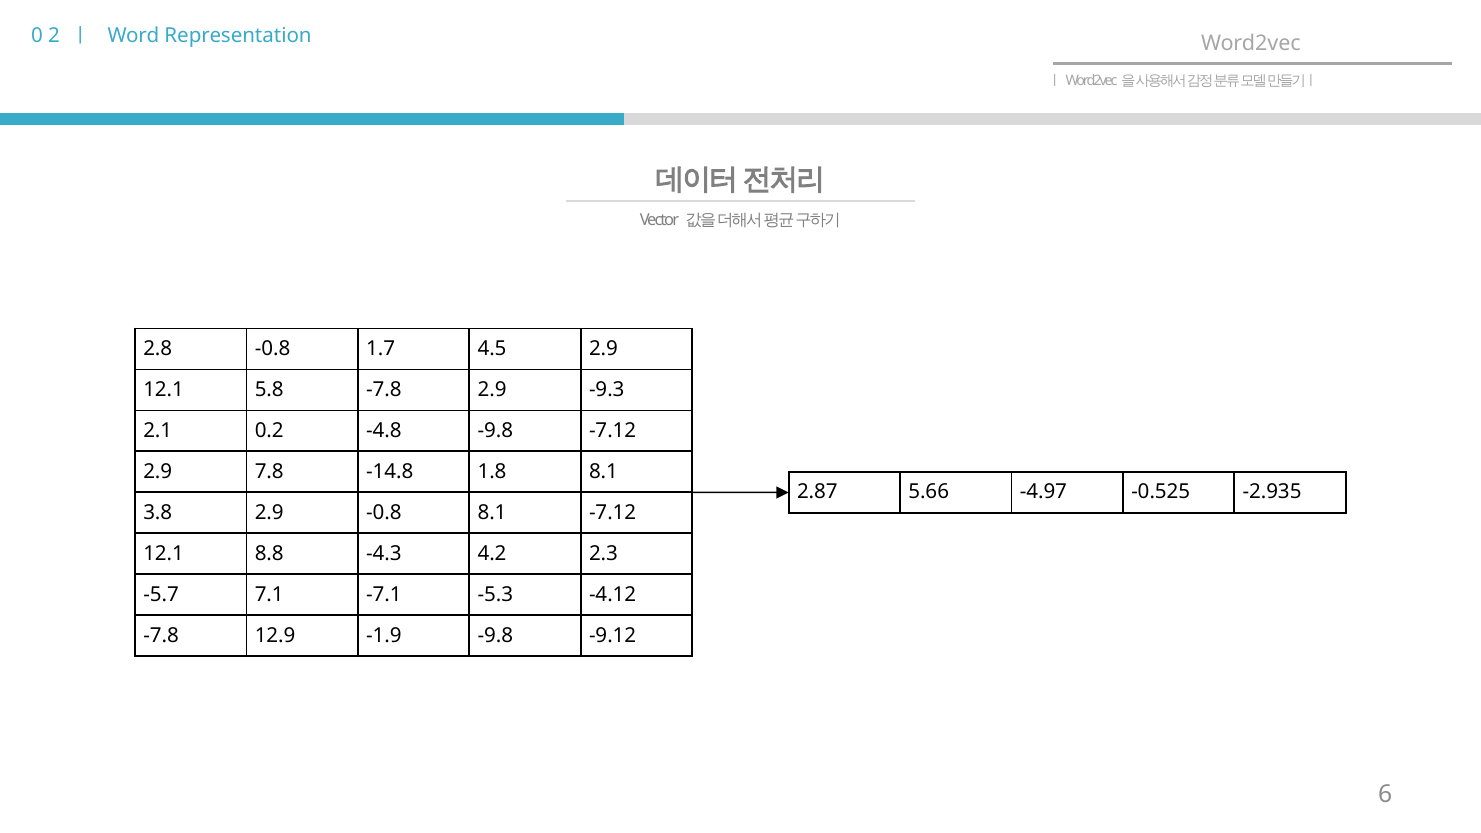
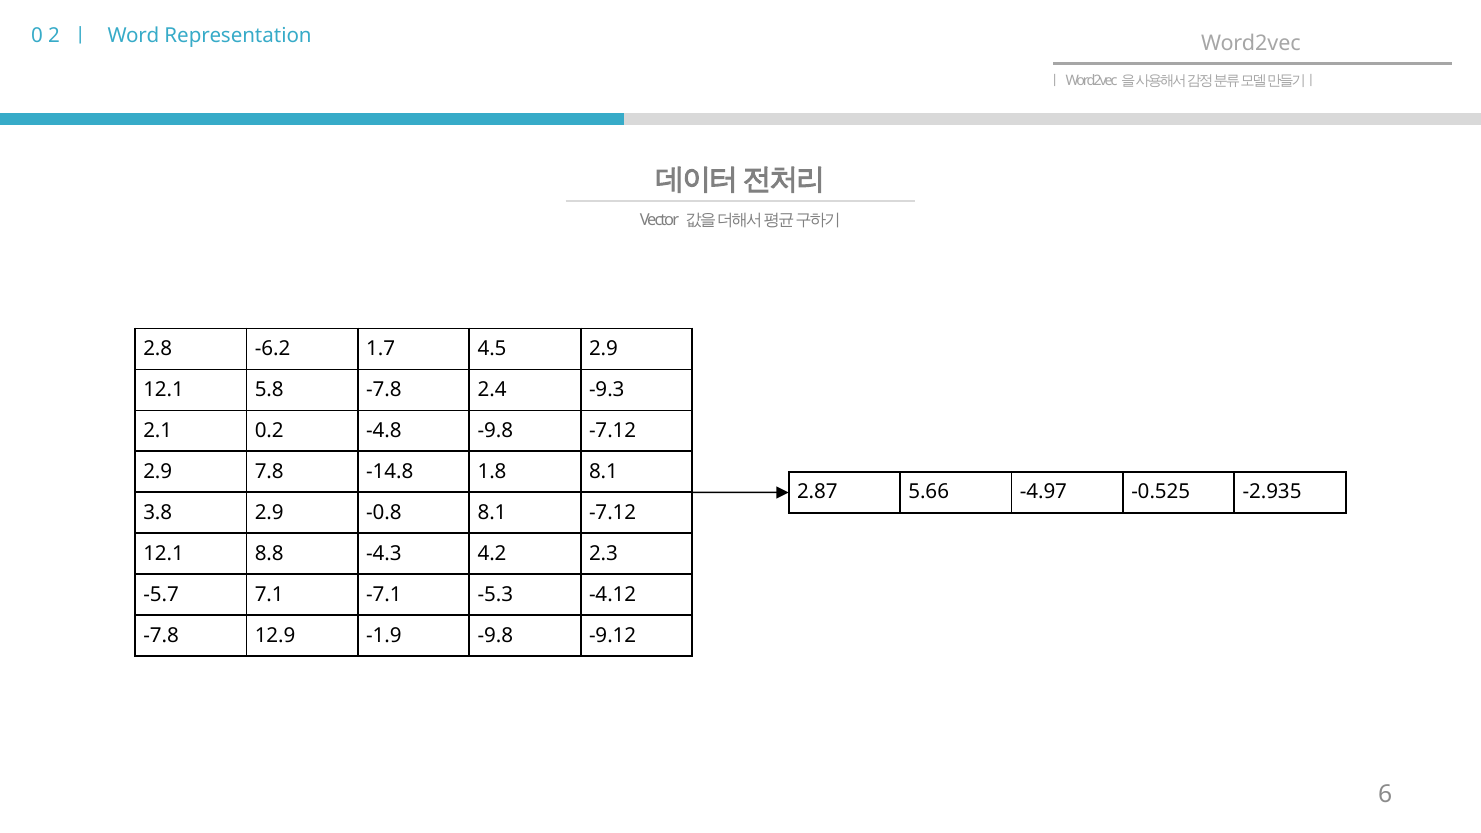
2.8 -0.8: -0.8 -> -6.2
-7.8 2.9: 2.9 -> 2.4
